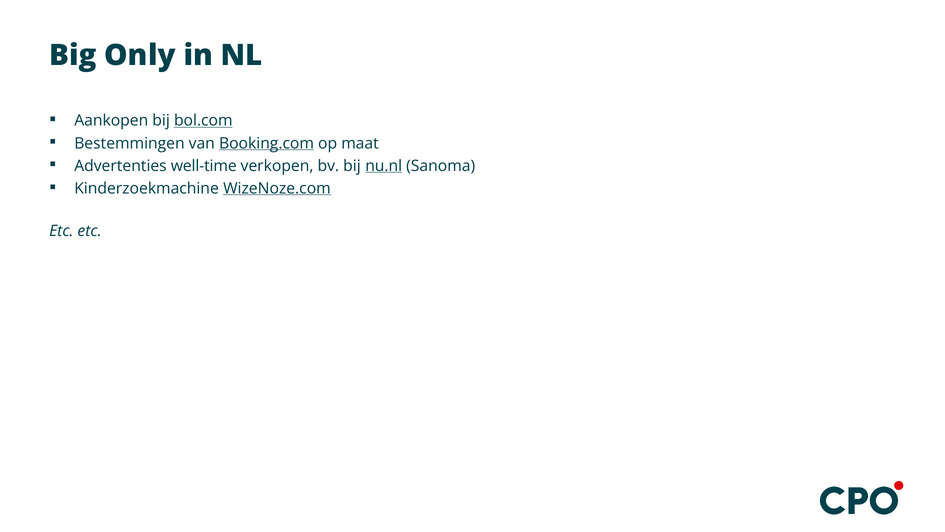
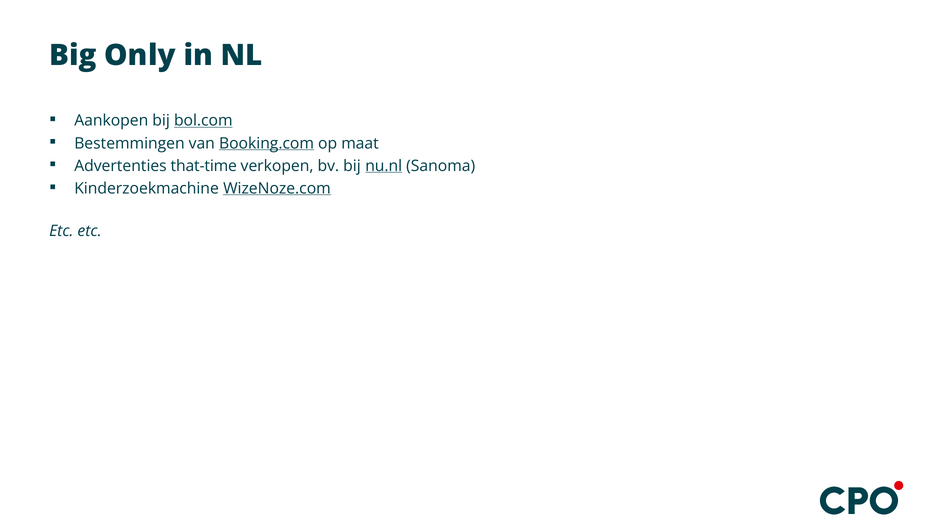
well-time: well-time -> that-time
